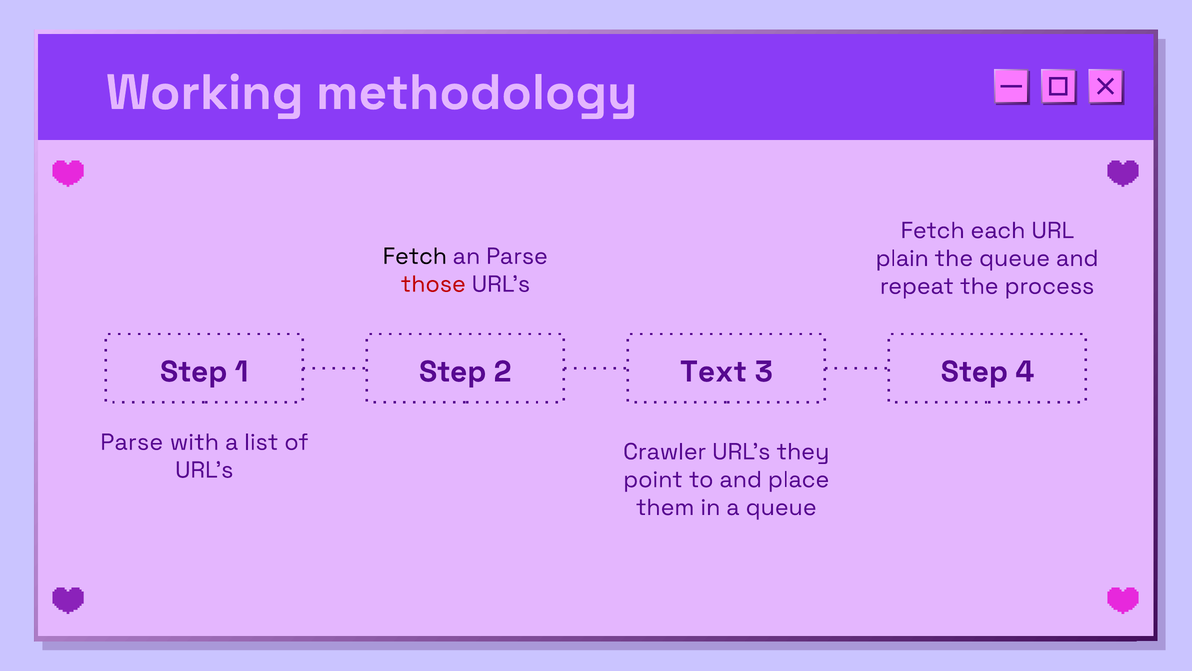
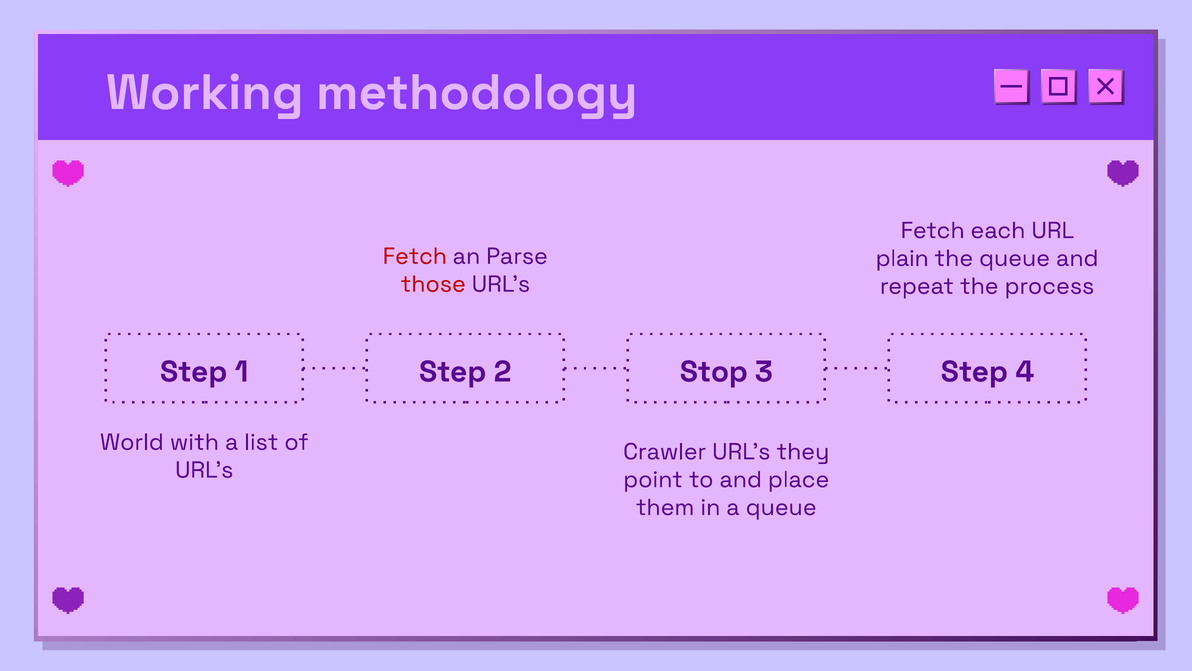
Fetch at (415, 256) colour: black -> red
Text: Text -> Stop
Parse at (132, 442): Parse -> World
